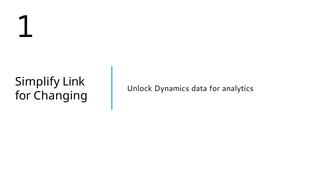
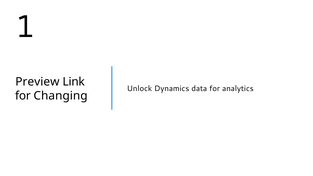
Simplify: Simplify -> Preview
